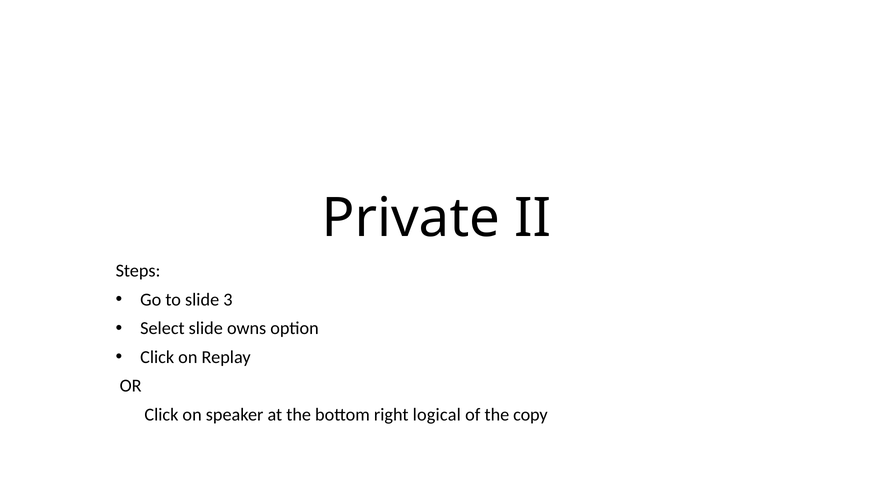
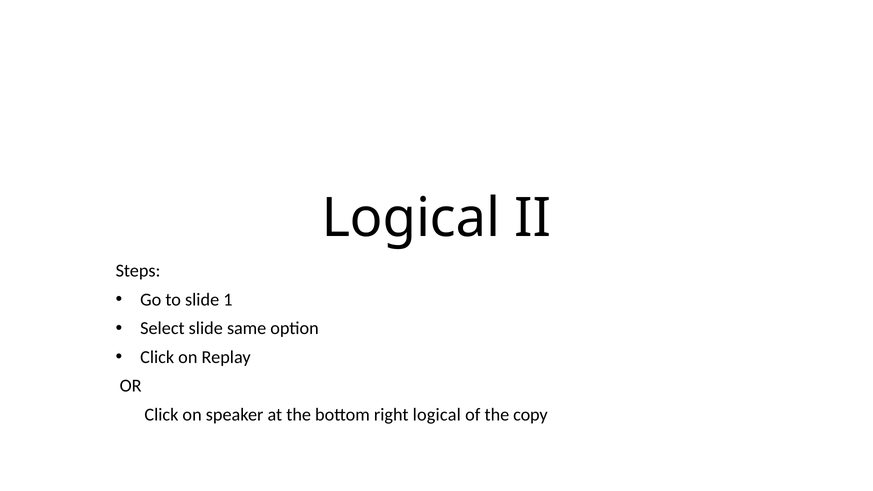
Private at (411, 218): Private -> Logical
3: 3 -> 1
owns: owns -> same
